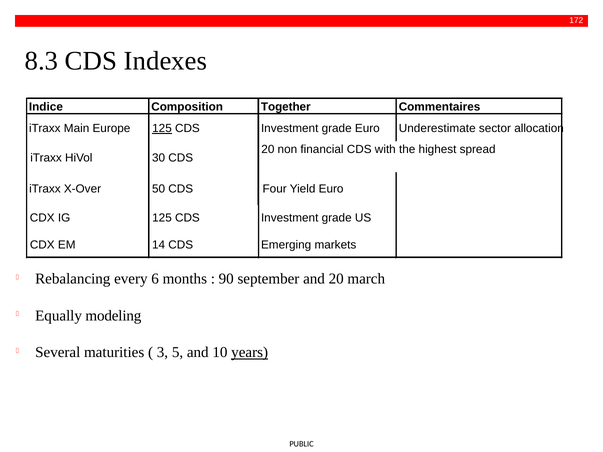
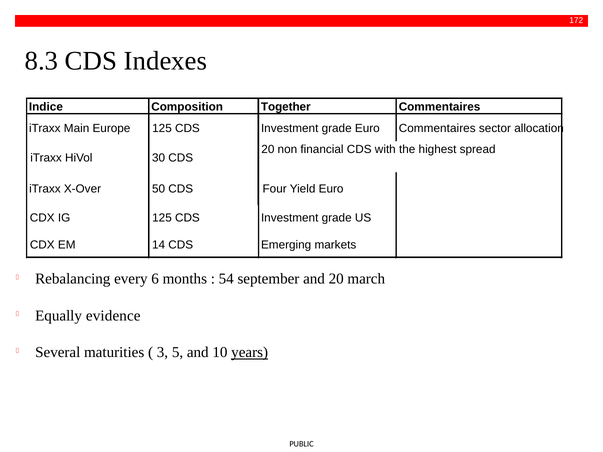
125 at (162, 129) underline: present -> none
Euro Underestimate: Underestimate -> Commentaires
90: 90 -> 54
modeling: modeling -> evidence
